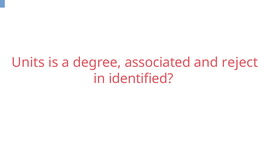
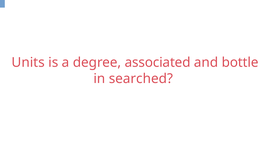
reject: reject -> bottle
identified: identified -> searched
